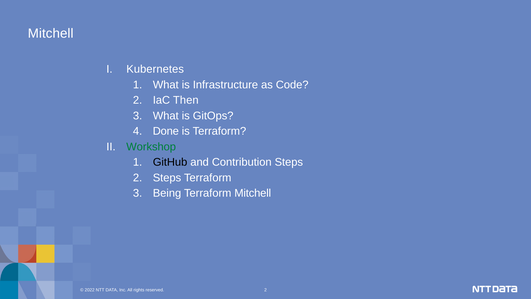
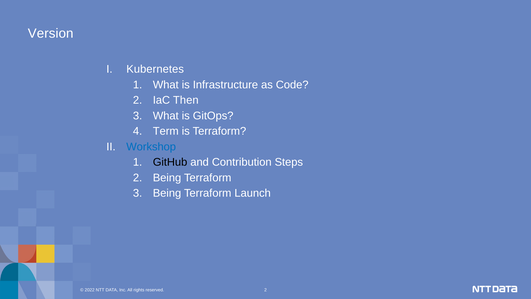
Mitchell at (51, 33): Mitchell -> Version
Done: Done -> Term
Workshop colour: green -> blue
2 Steps: Steps -> Being
Terraform Mitchell: Mitchell -> Launch
